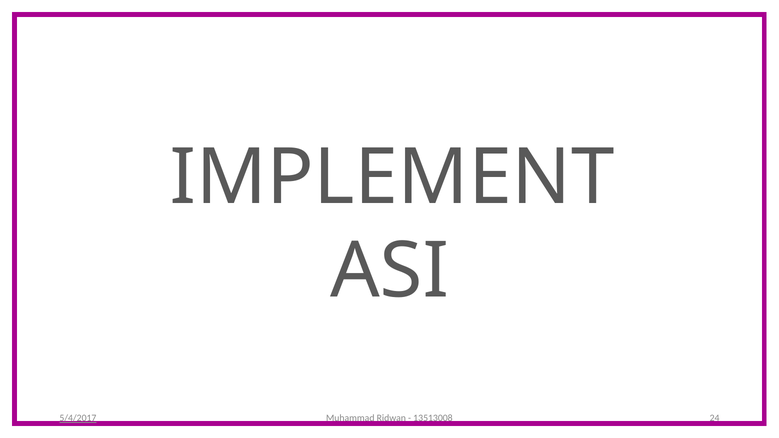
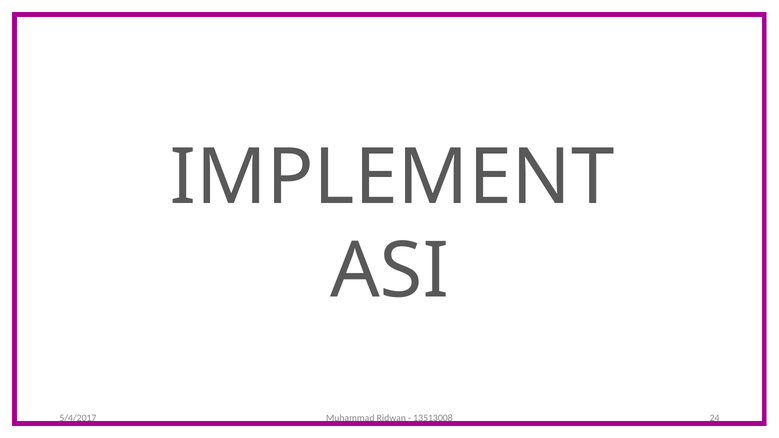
5/4/2017 underline: present -> none
